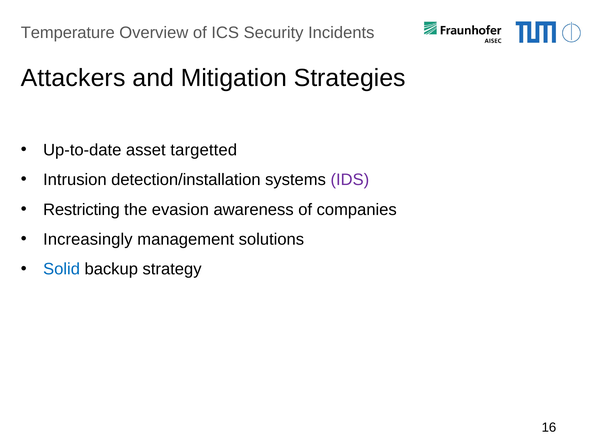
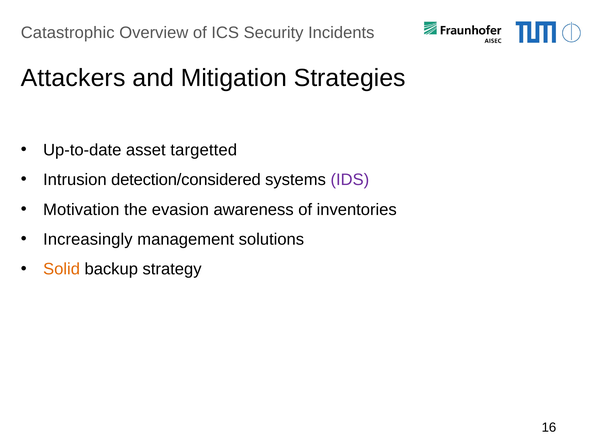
Temperature: Temperature -> Catastrophic
detection/installation: detection/installation -> detection/considered
Restricting: Restricting -> Motivation
companies: companies -> inventories
Solid colour: blue -> orange
